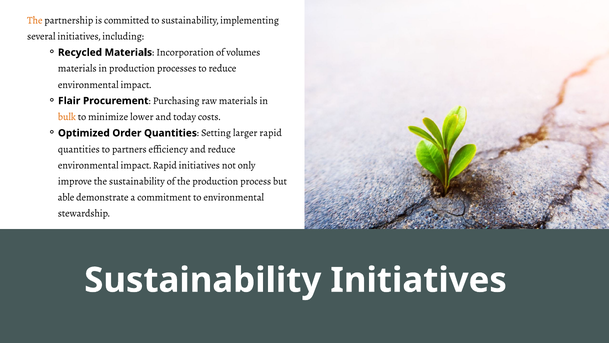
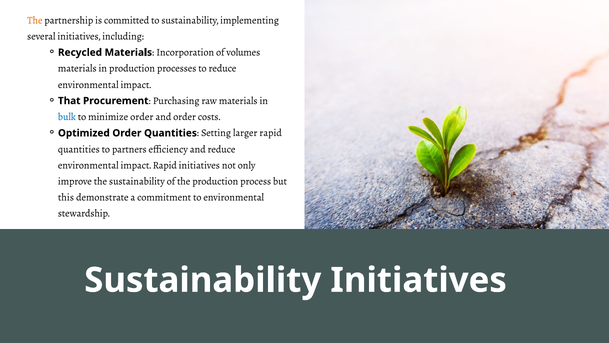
Flair: Flair -> That
bulk colour: orange -> blue
minimize lower: lower -> order
and today: today -> order
able: able -> this
